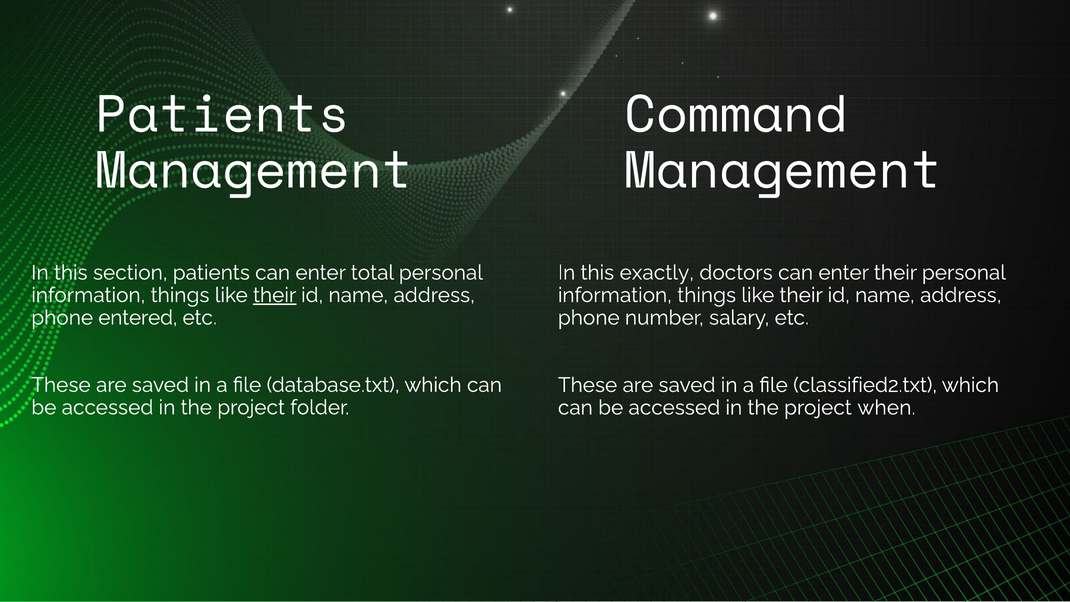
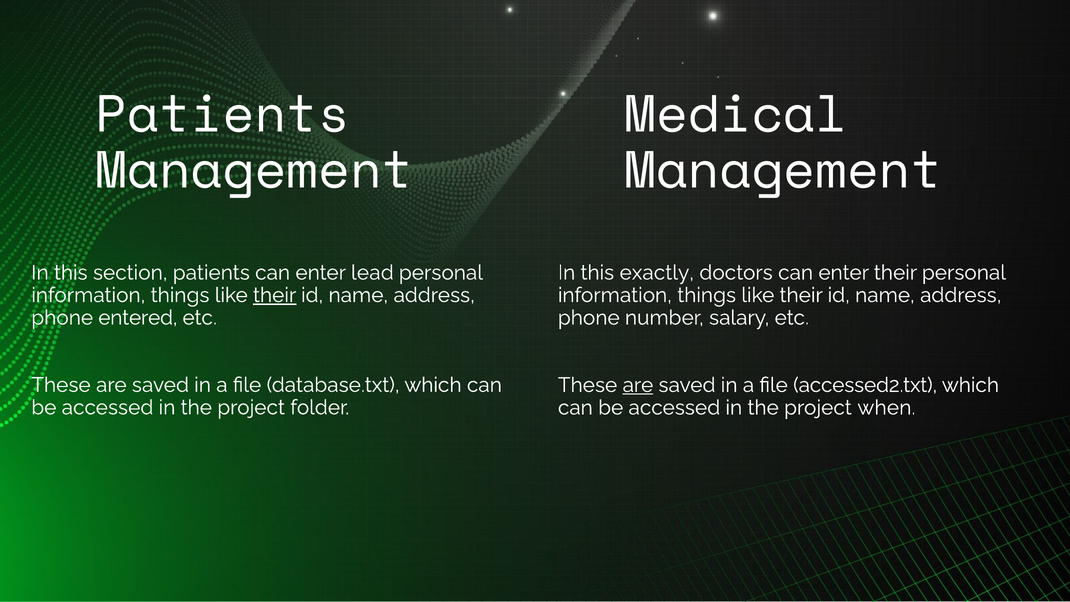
Command: Command -> Medical
total: total -> lead
are at (638, 385) underline: none -> present
classified2.txt: classified2.txt -> accessed2.txt
